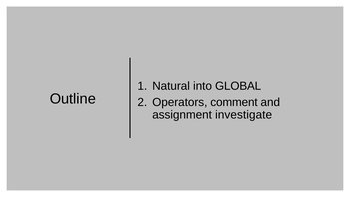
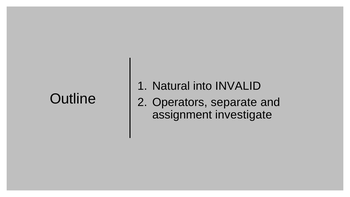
GLOBAL: GLOBAL -> INVALID
comment: comment -> separate
